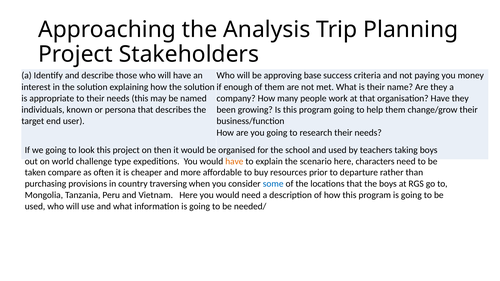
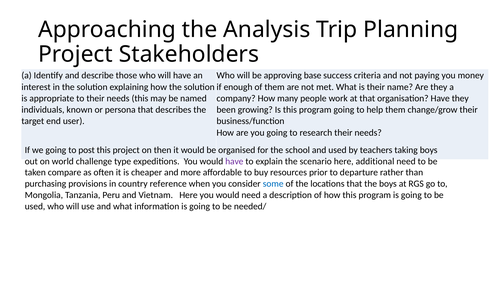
look: look -> post
have at (234, 161) colour: orange -> purple
characters: characters -> additional
traversing: traversing -> reference
